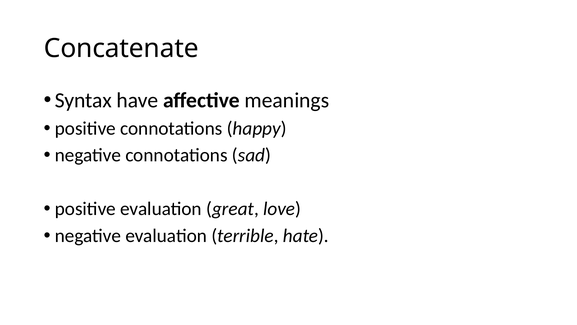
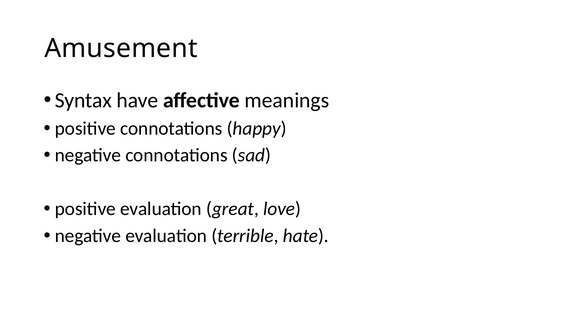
Concatenate: Concatenate -> Amusement
